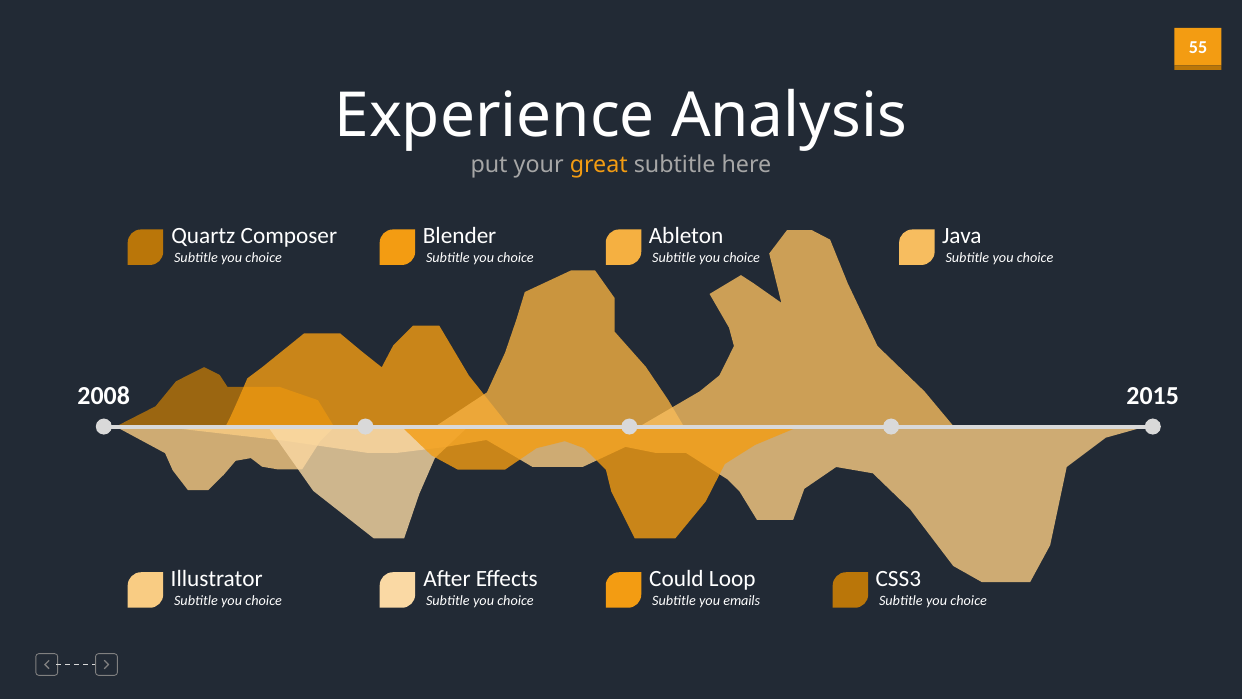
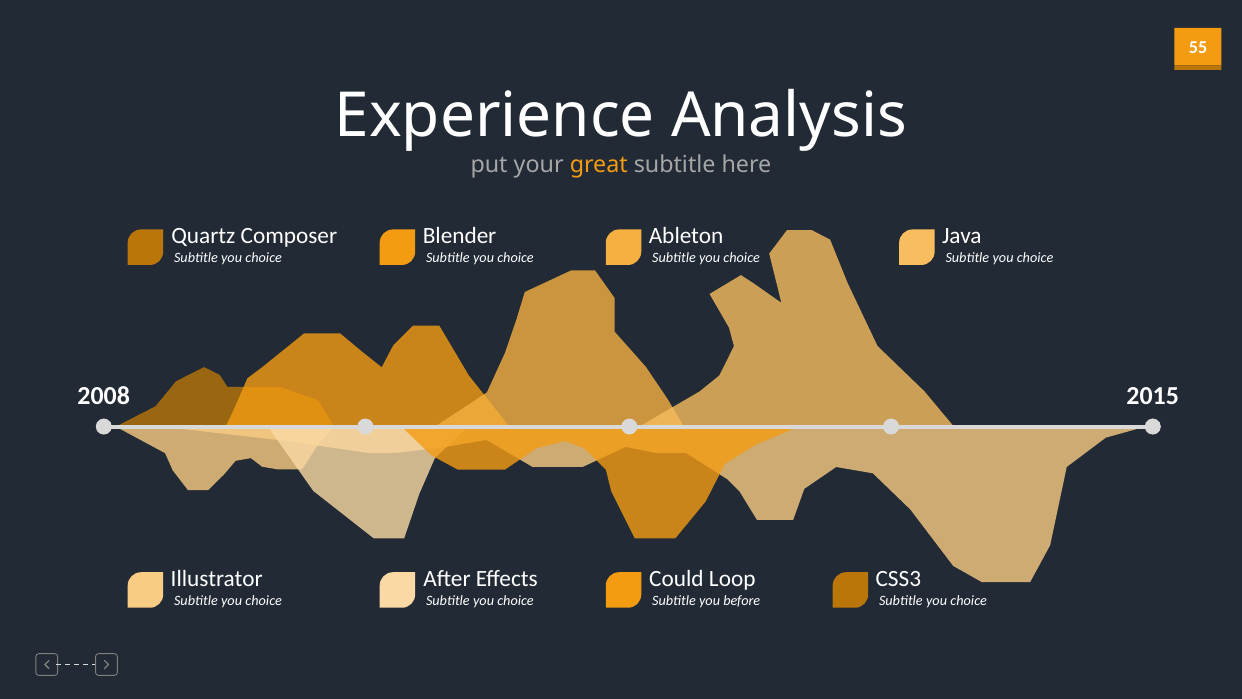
emails: emails -> before
